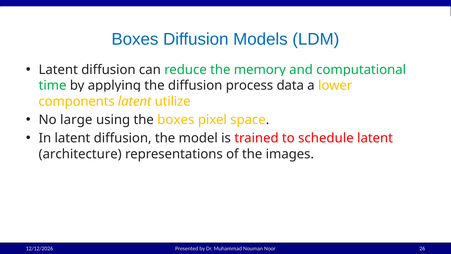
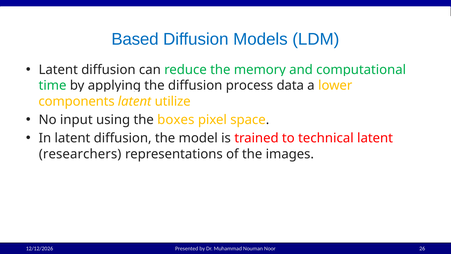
Boxes at (135, 39): Boxes -> Based
large: large -> input
schedule: schedule -> technical
architecture: architecture -> researchers
